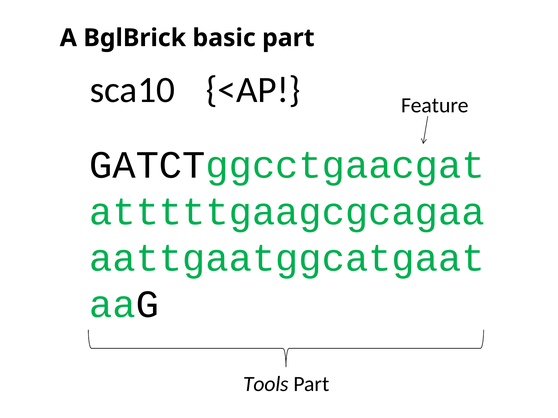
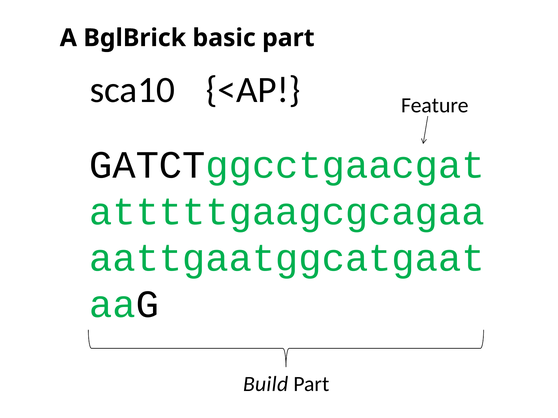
Tools: Tools -> Build
